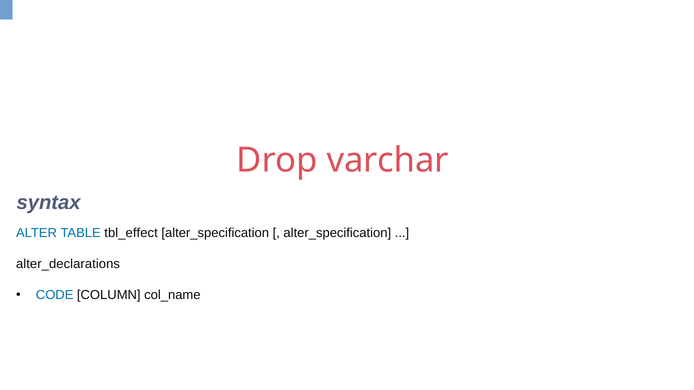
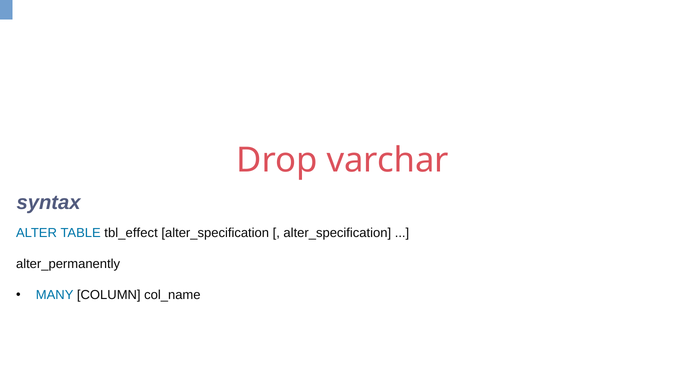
alter_declarations: alter_declarations -> alter_permanently
CODE: CODE -> MANY
